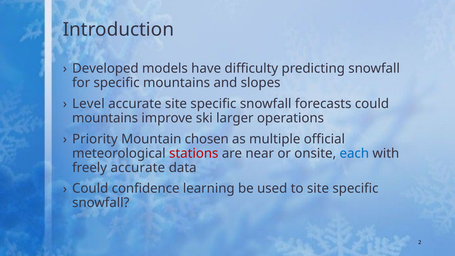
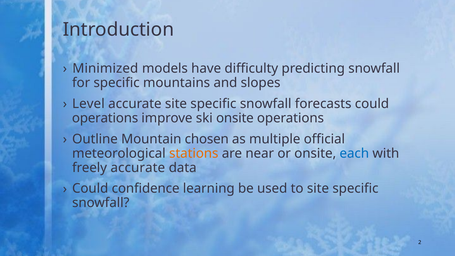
Developed: Developed -> Minimized
mountains at (105, 118): mountains -> operations
ski larger: larger -> onsite
Priority: Priority -> Outline
stations colour: red -> orange
